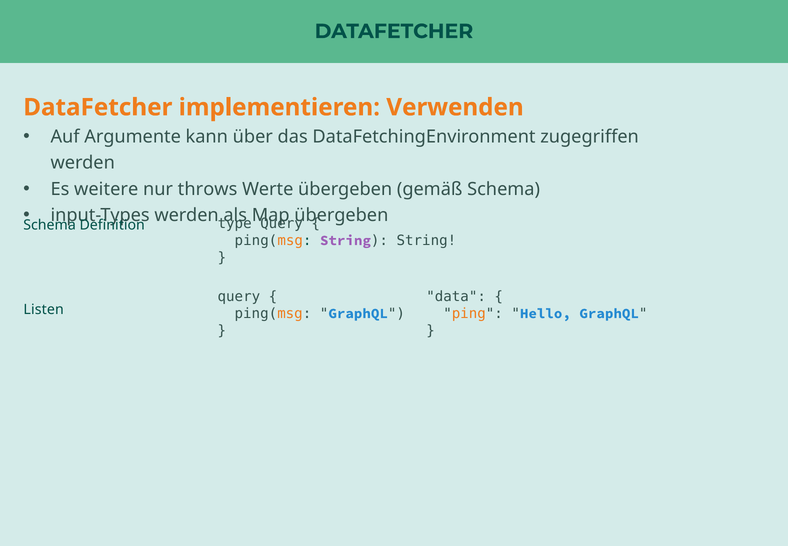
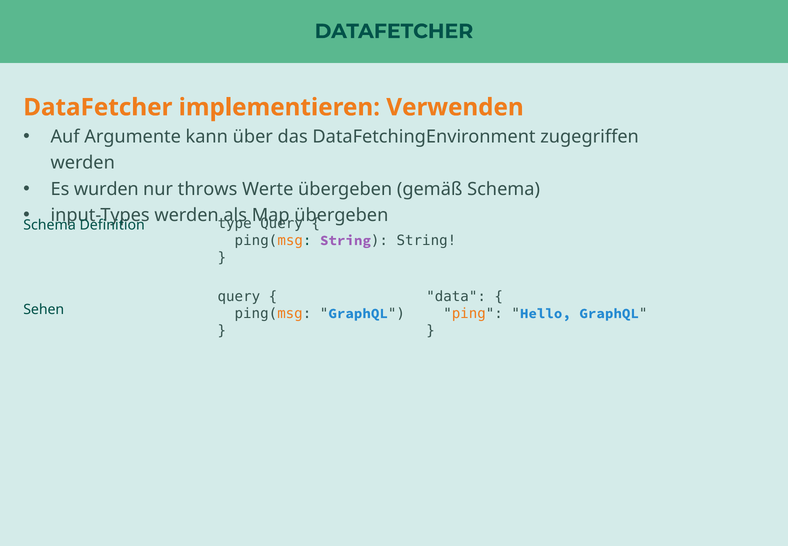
weitere: weitere -> wurden
Listen: Listen -> Sehen
